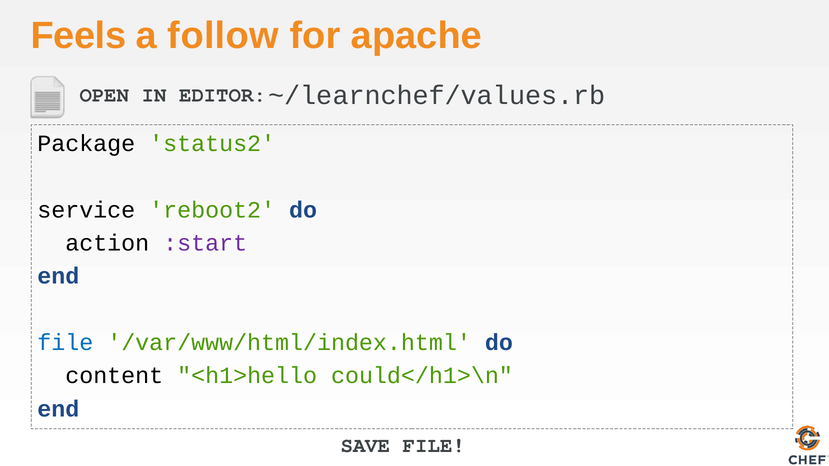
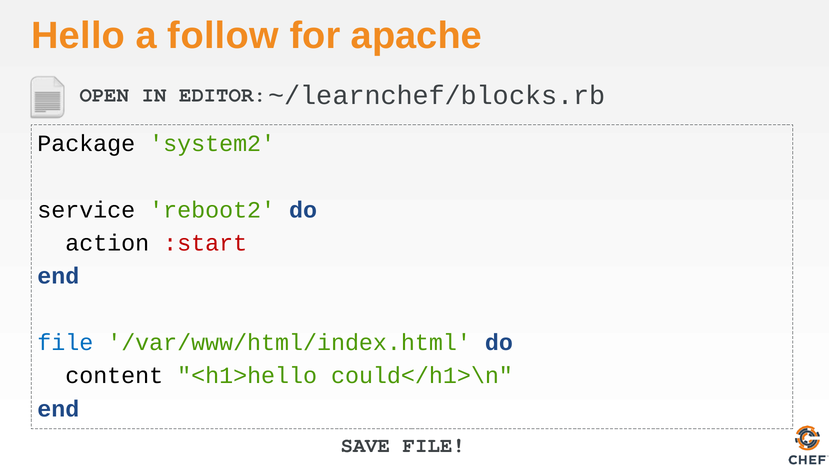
Feels: Feels -> Hello
~/learnchef/values.rb: ~/learnchef/values.rb -> ~/learnchef/blocks.rb
status2: status2 -> system2
:start colour: purple -> red
